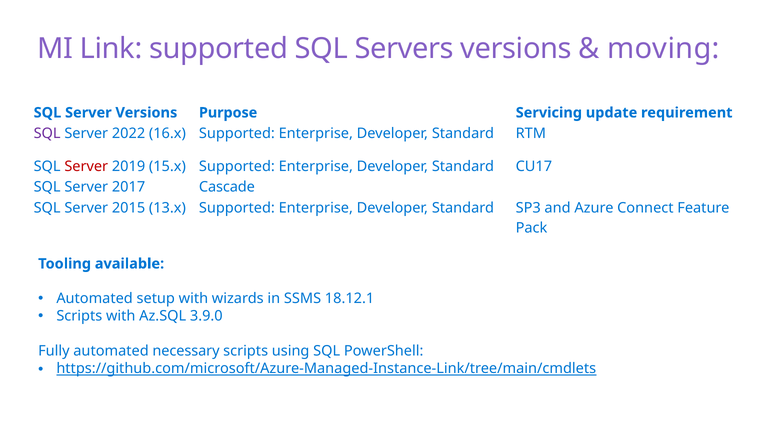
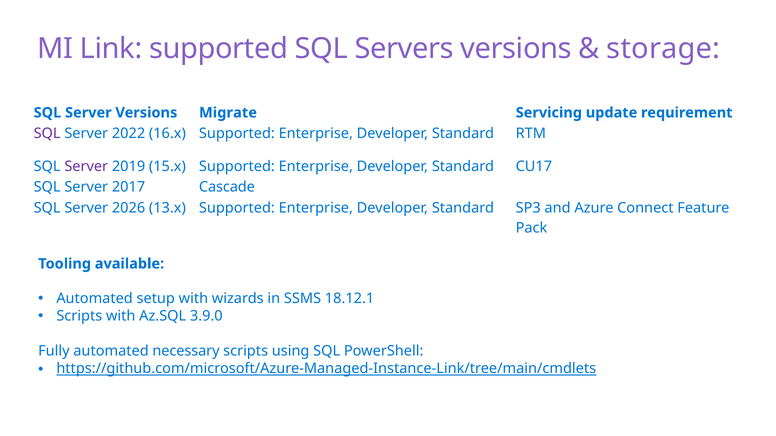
moving: moving -> storage
Purpose: Purpose -> Migrate
Server at (86, 166) colour: red -> purple
2015: 2015 -> 2026
